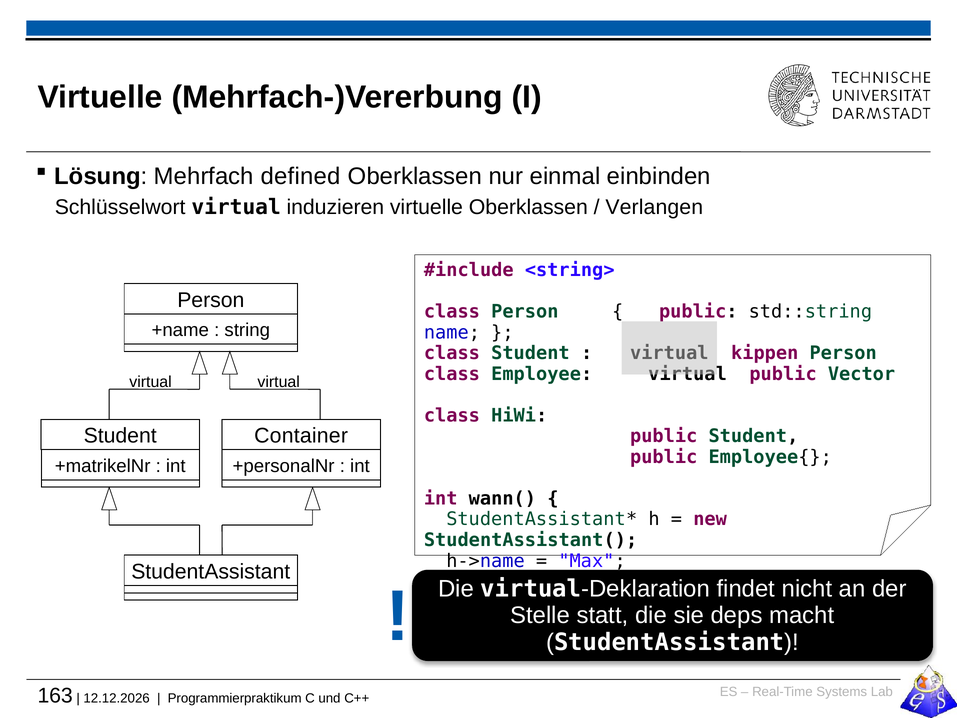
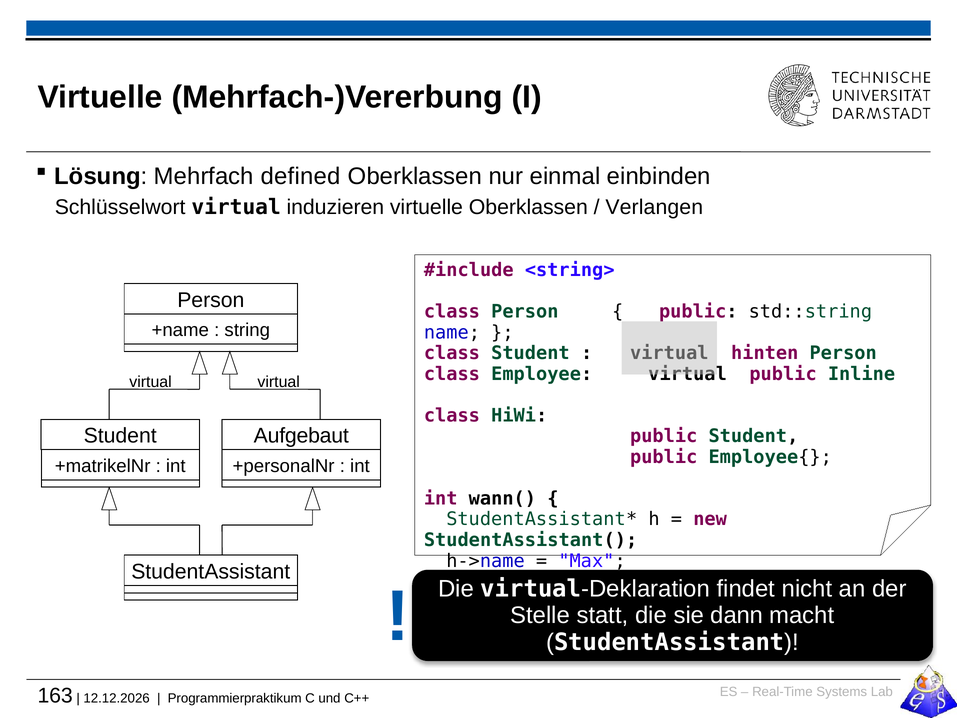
kippen: kippen -> hinten
Vector: Vector -> Inline
Container: Container -> Aufgebaut
deps: deps -> dann
